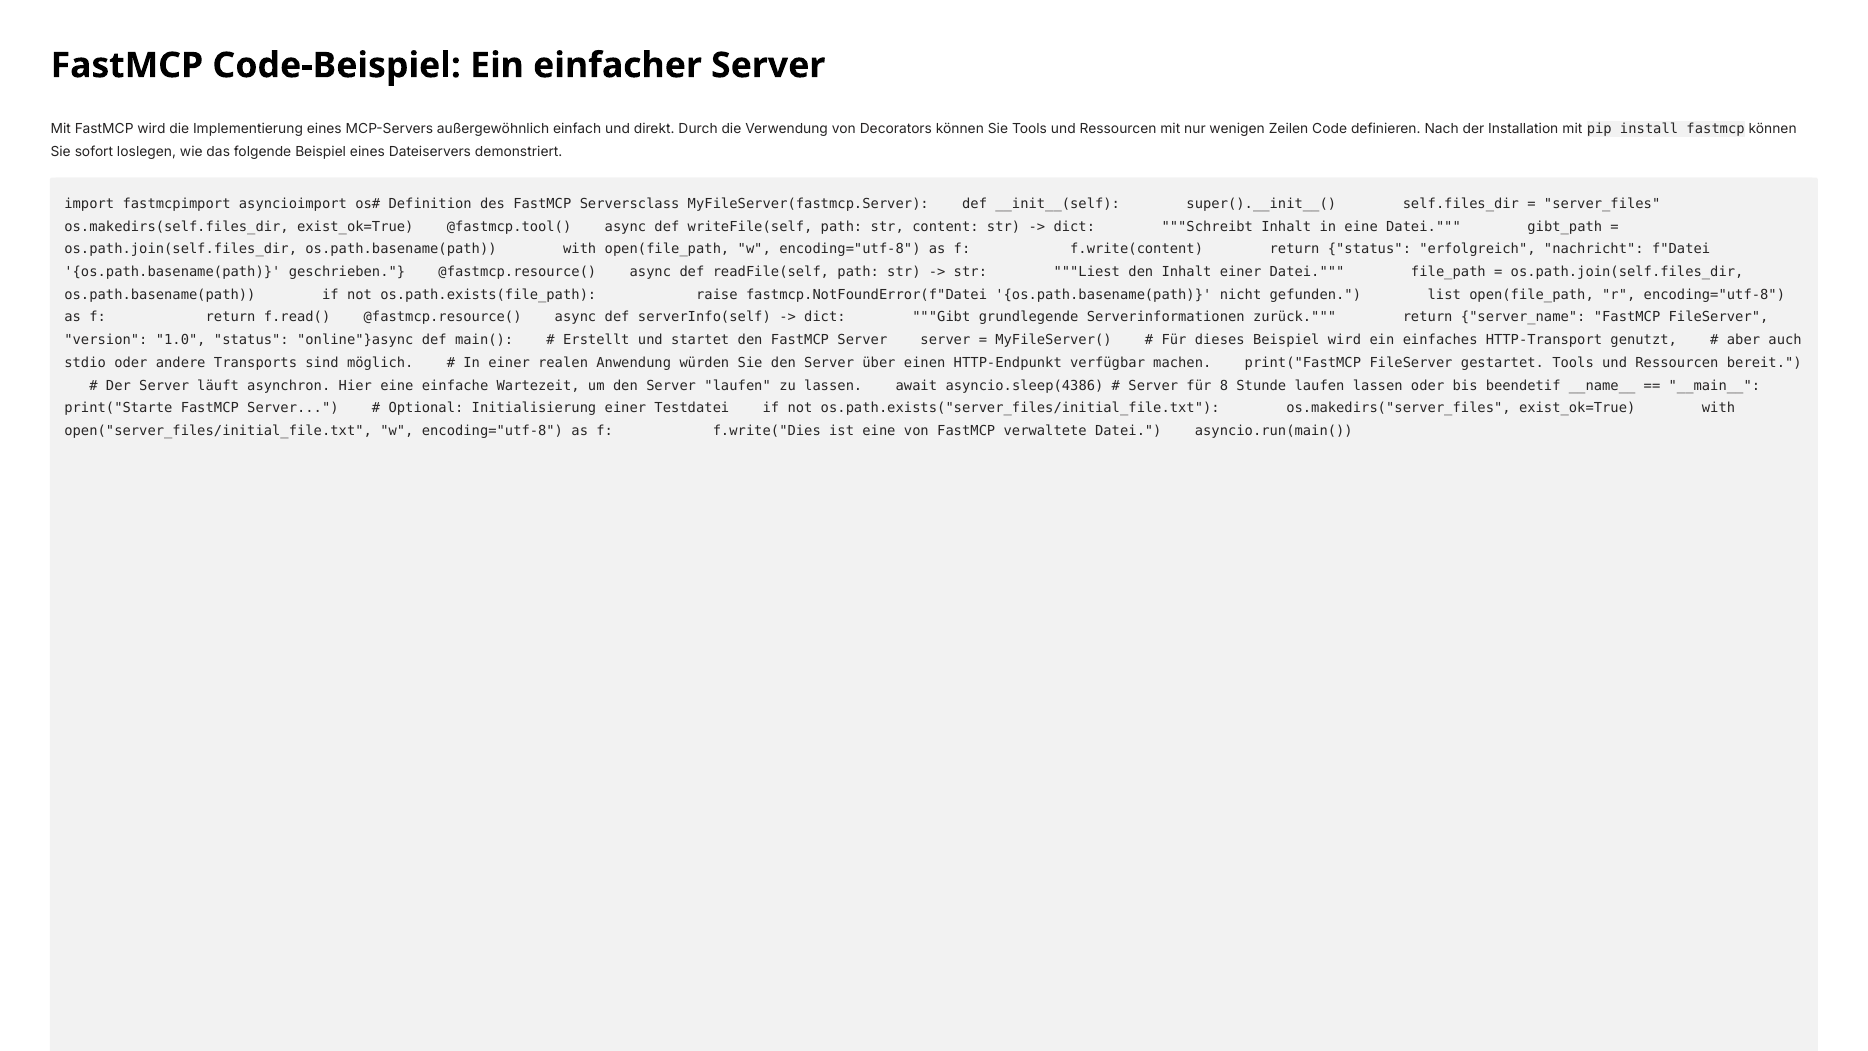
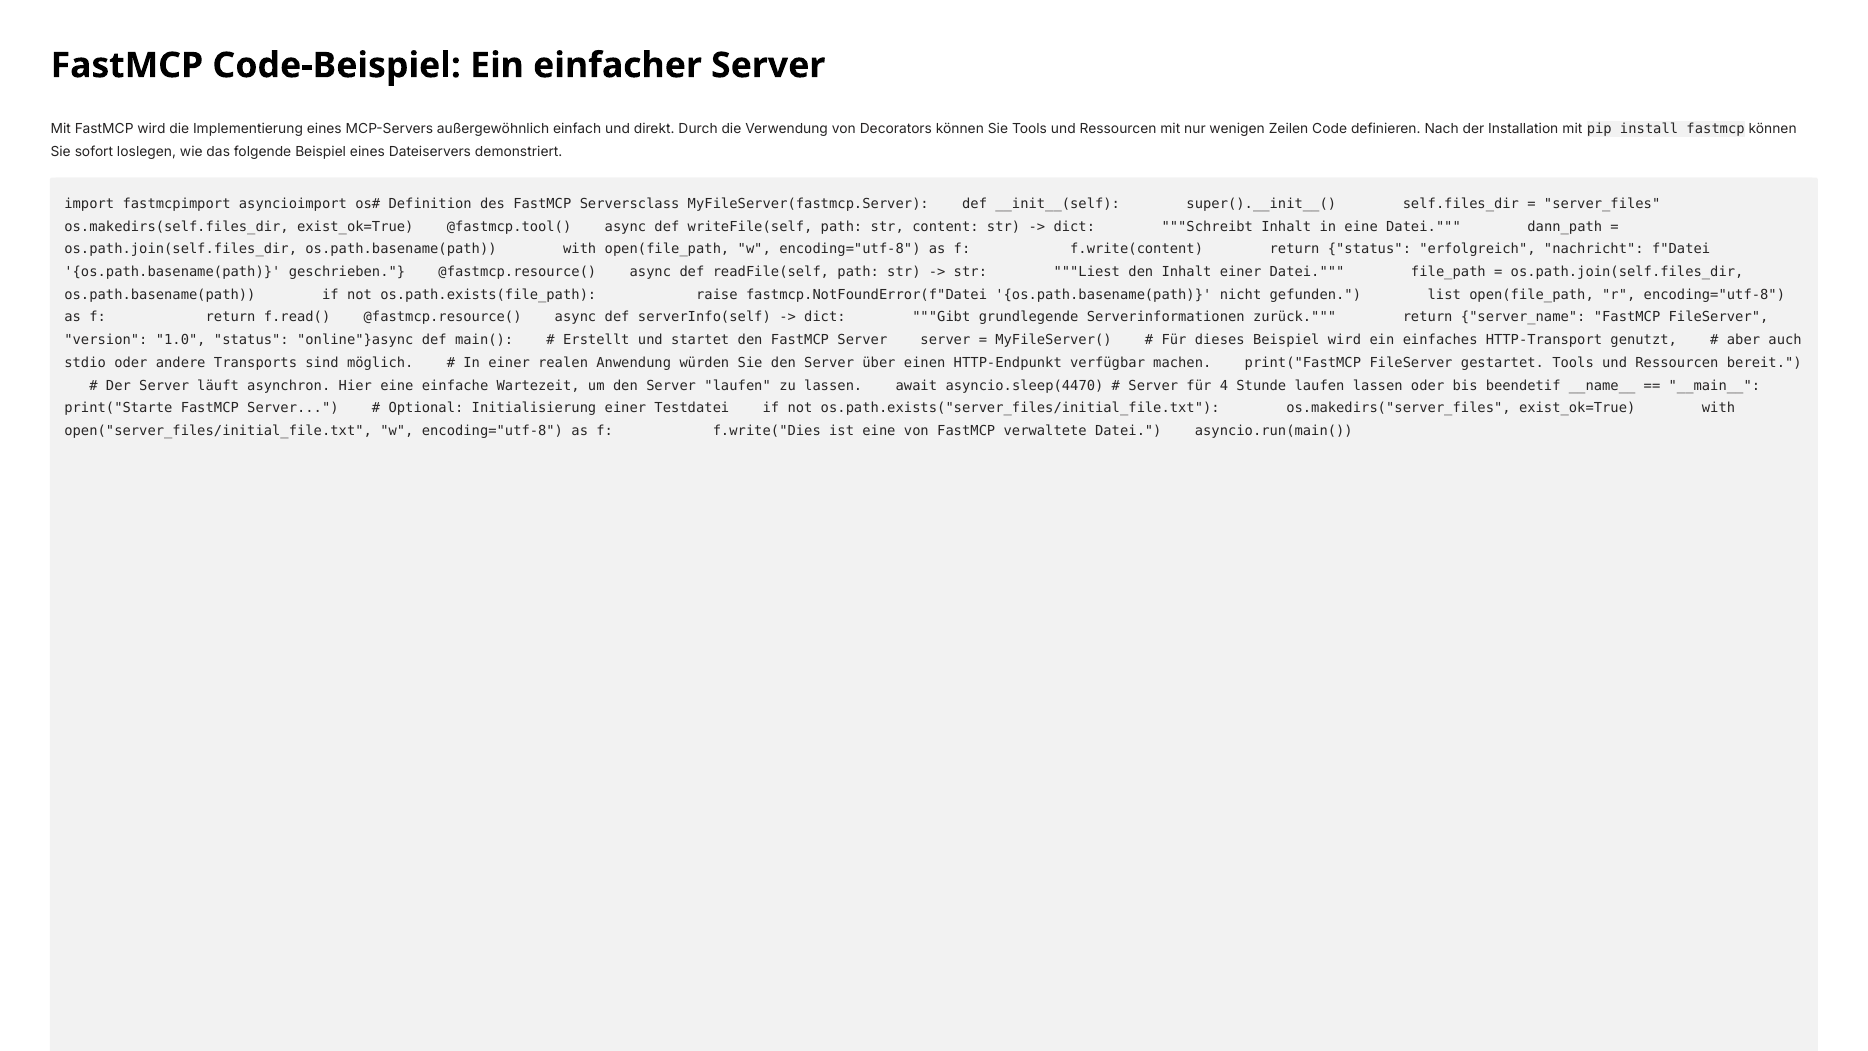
gibt_path: gibt_path -> dann_path
asyncio.sleep(4386: asyncio.sleep(4386 -> asyncio.sleep(4470
8: 8 -> 4
